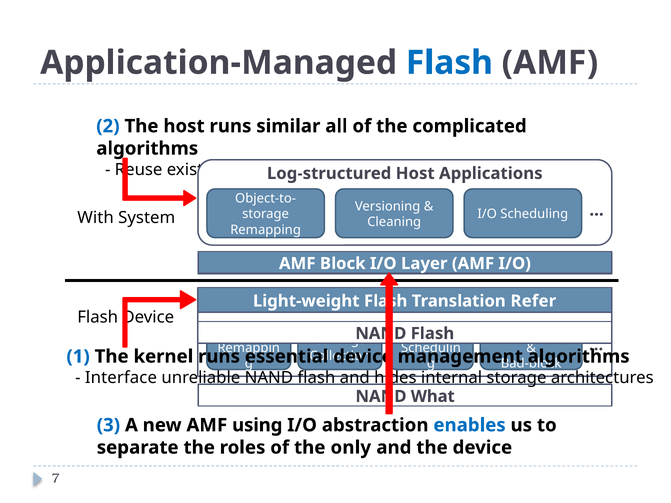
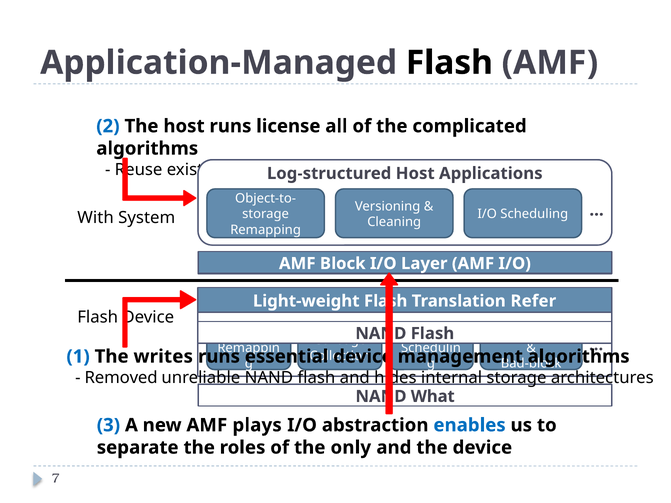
Flash at (449, 63) colour: blue -> black
similar: similar -> license
kernel: kernel -> writes
Interface: Interface -> Removed
using: using -> plays
